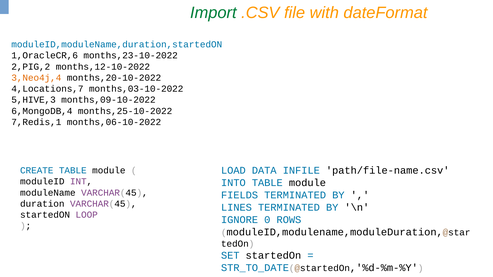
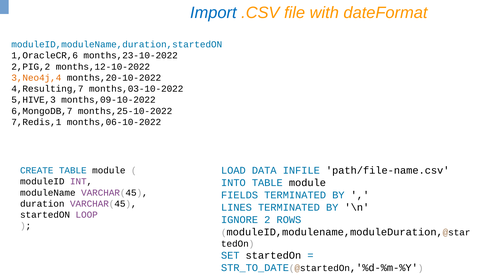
Import colour: green -> blue
4,Locations,7: 4,Locations,7 -> 4,Resulting,7
6,MongoDB,4: 6,MongoDB,4 -> 6,MongoDB,7
0: 0 -> 2
